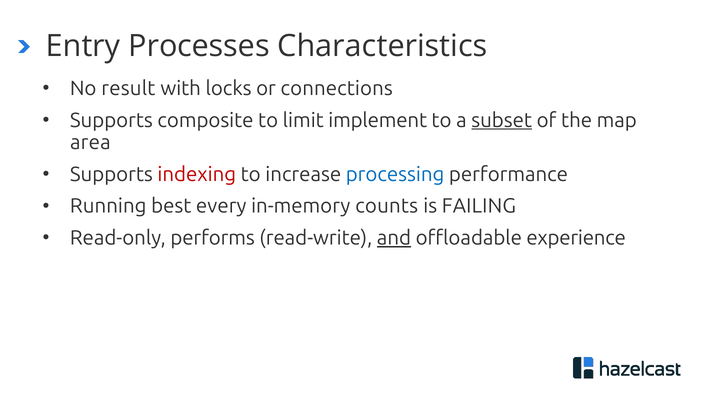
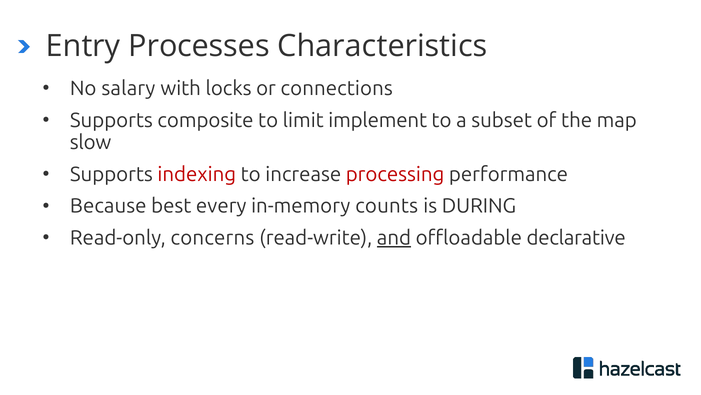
result: result -> salary
subset underline: present -> none
area: area -> slow
processing colour: blue -> red
Running: Running -> Because
FAILING: FAILING -> DURING
performs: performs -> concerns
experience: experience -> declarative
